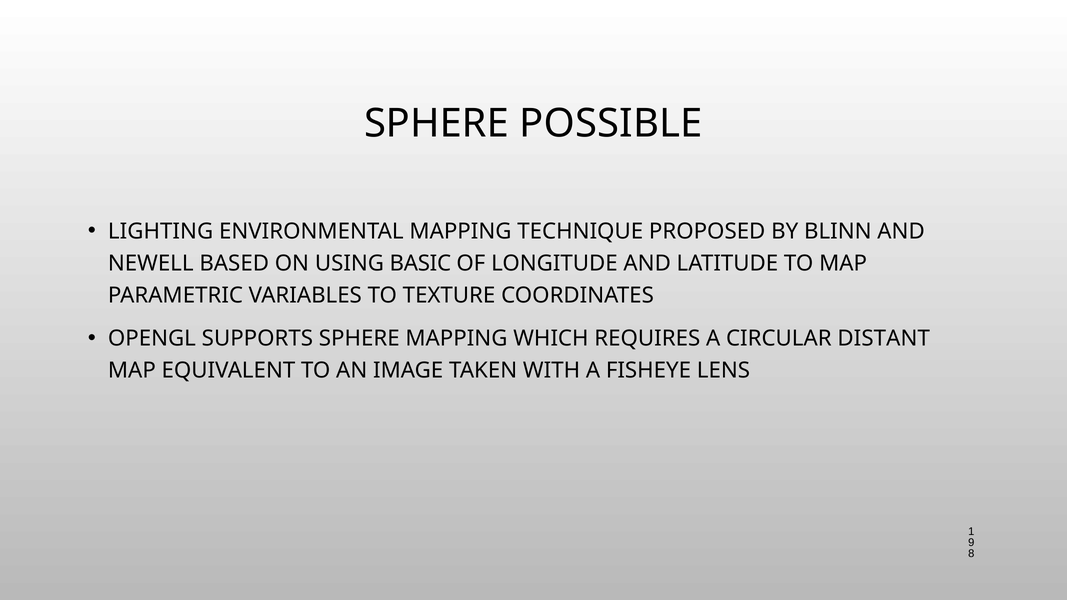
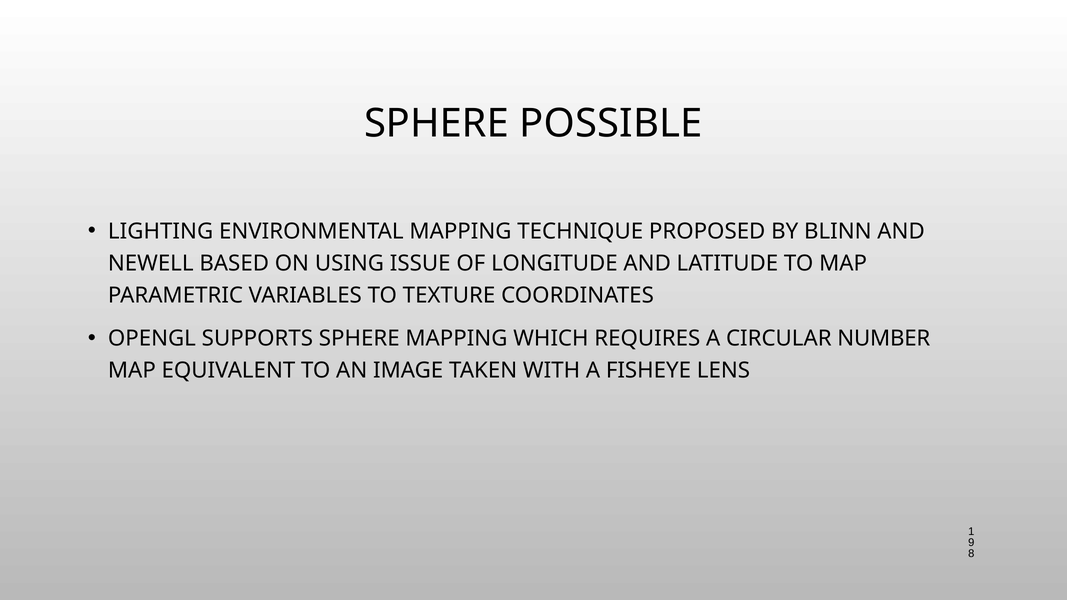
BASIC: BASIC -> ISSUE
DISTANT: DISTANT -> NUMBER
